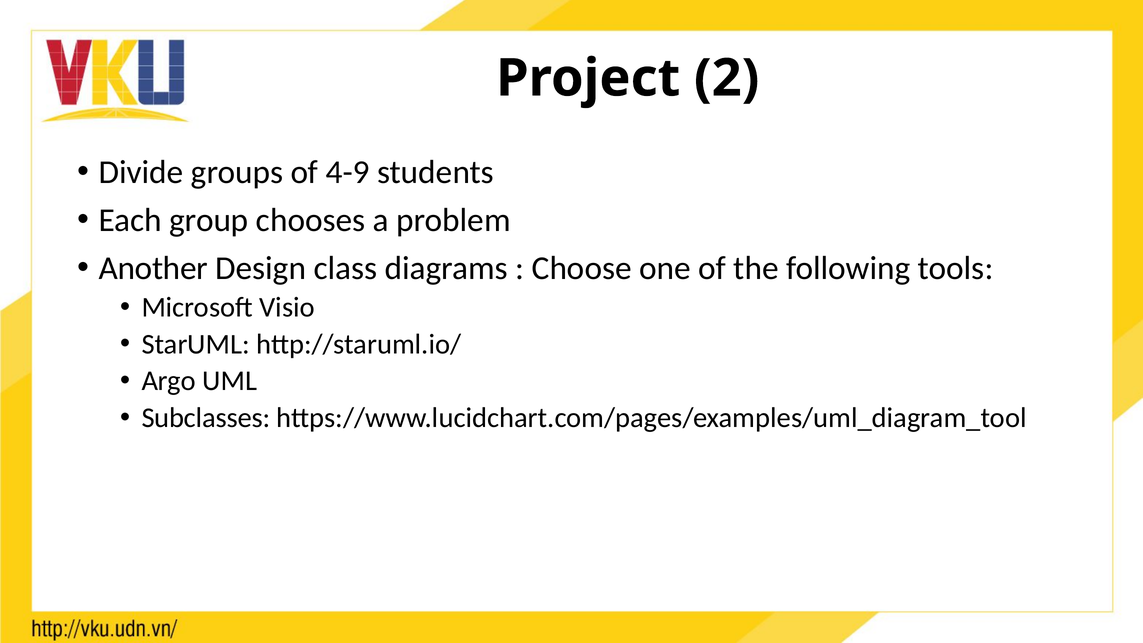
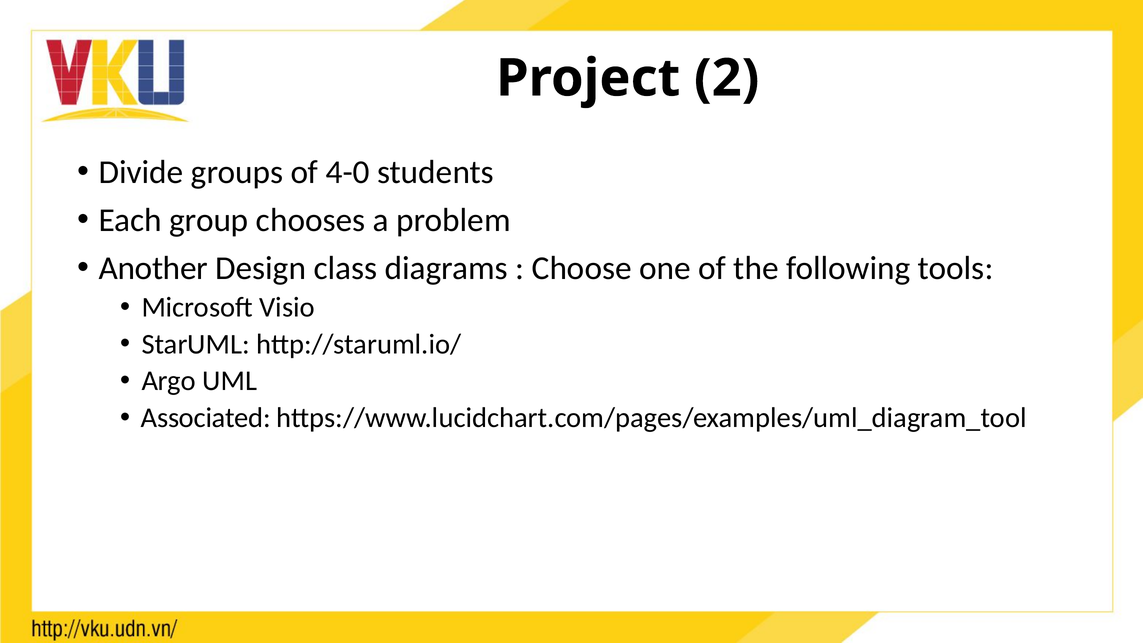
4-9: 4-9 -> 4-0
Subclasses: Subclasses -> Associated
